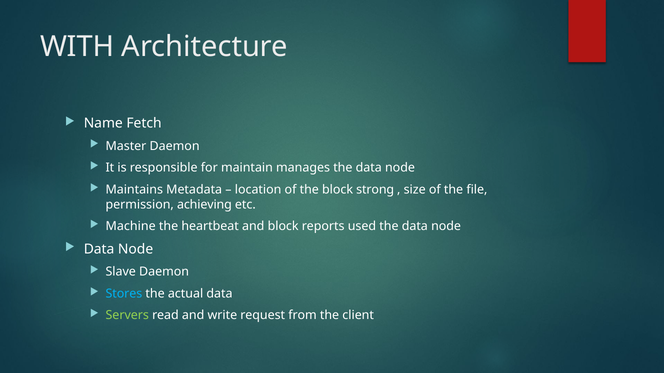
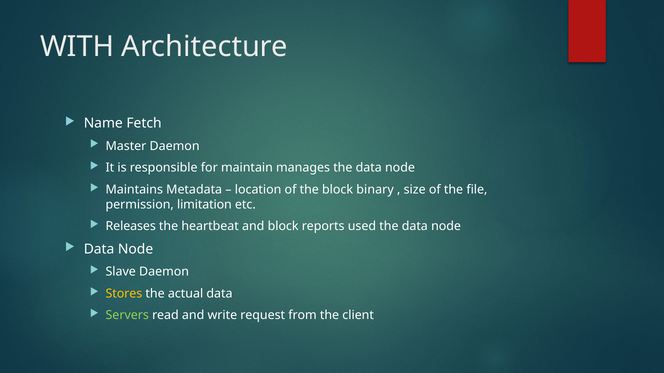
strong: strong -> binary
achieving: achieving -> limitation
Machine: Machine -> Releases
Stores colour: light blue -> yellow
